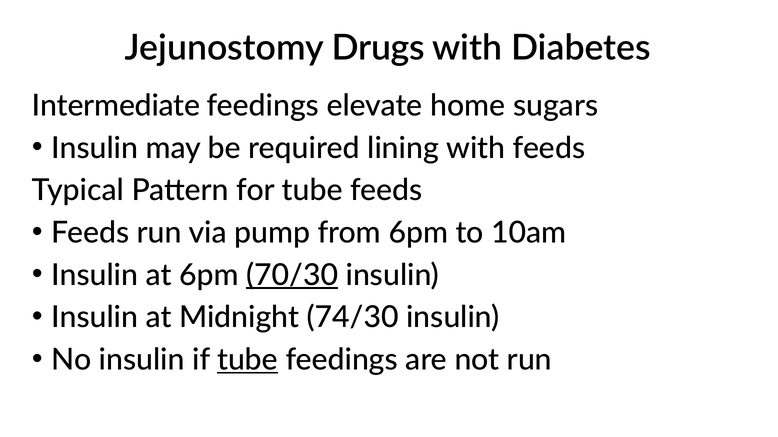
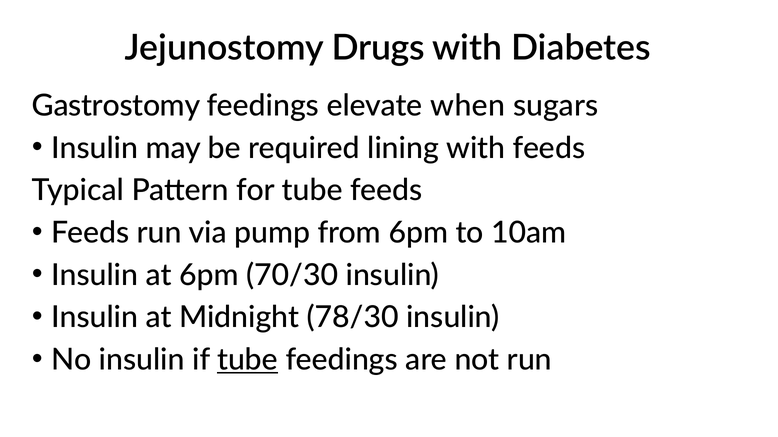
Intermediate: Intermediate -> Gastrostomy
home: home -> when
70/30 underline: present -> none
74/30: 74/30 -> 78/30
